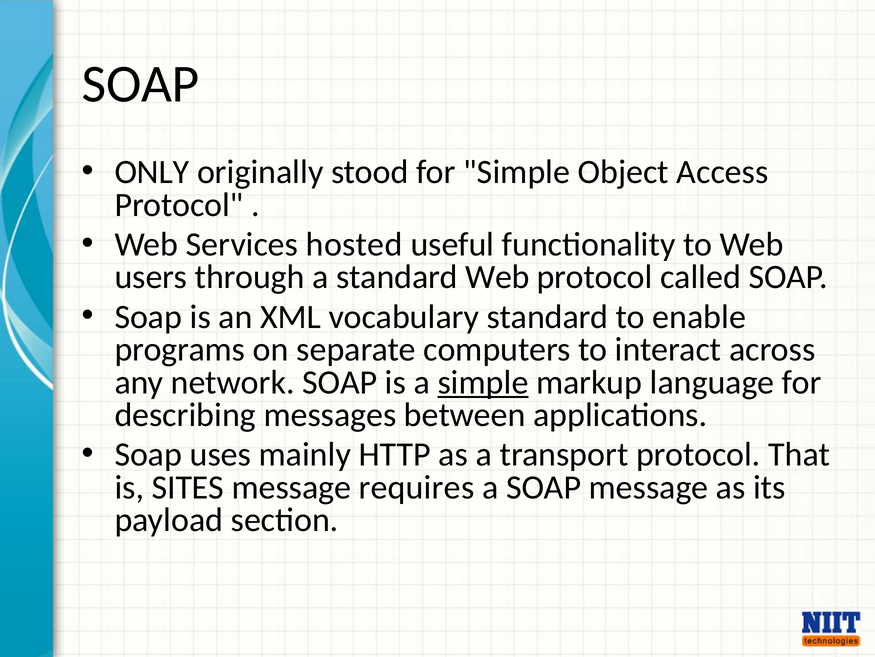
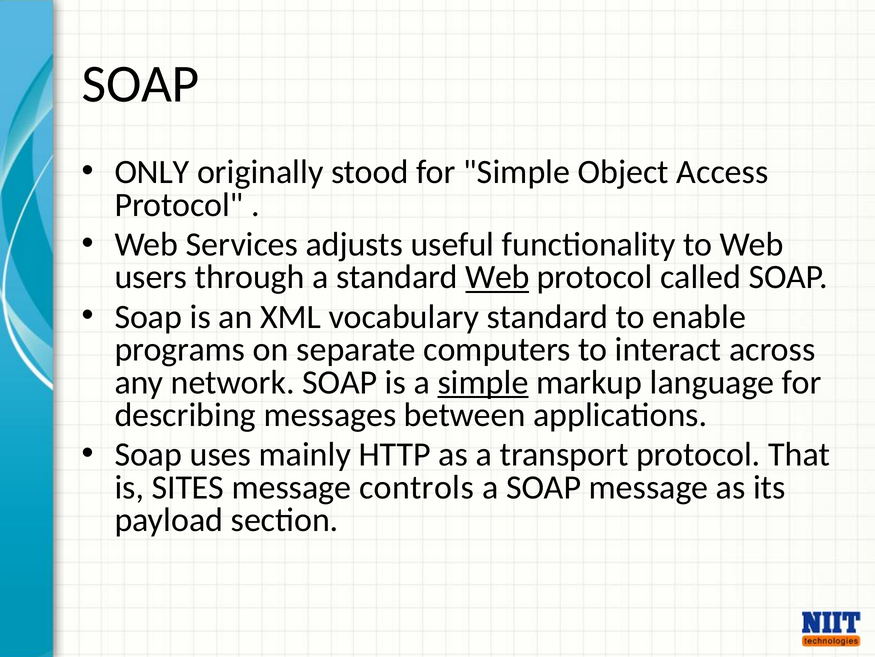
hosted: hosted -> adjusts
Web at (497, 277) underline: none -> present
requires: requires -> controls
